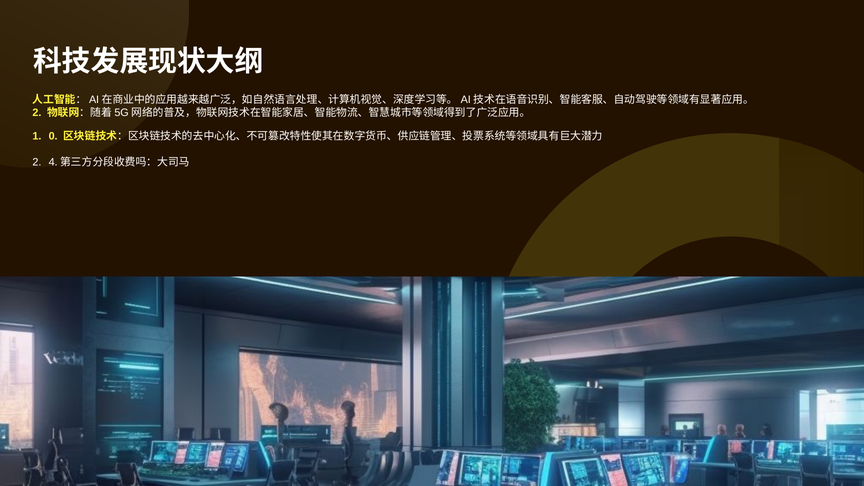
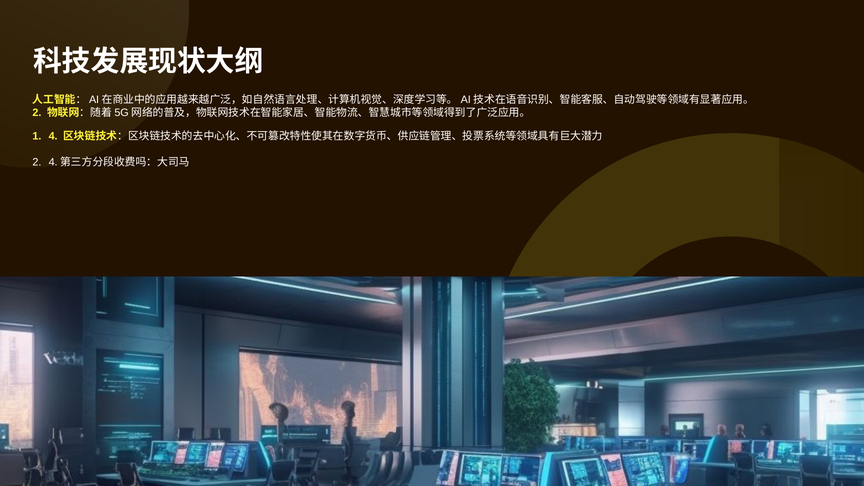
0: 0 -> 4
